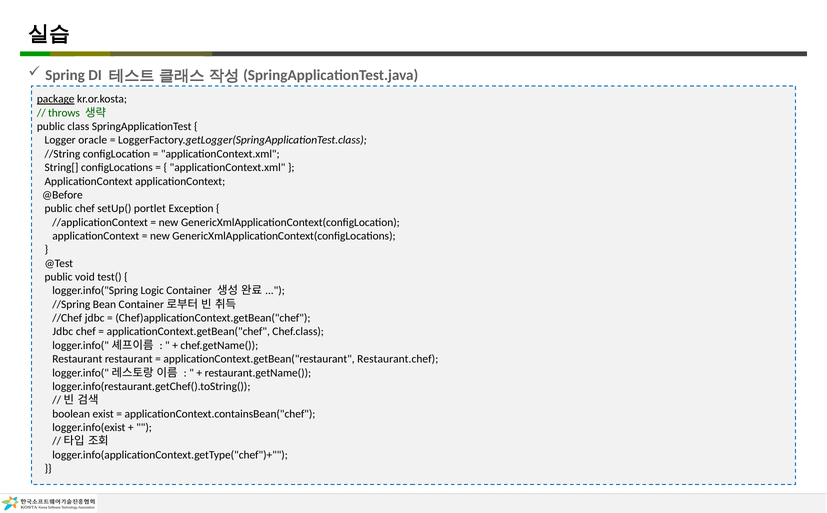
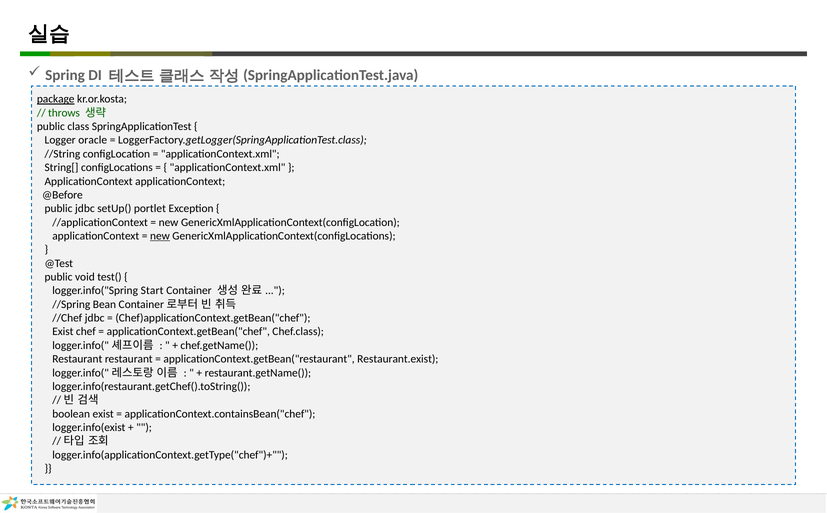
public chef: chef -> jdbc
new at (160, 236) underline: none -> present
Logic: Logic -> Start
Jdbc at (63, 332): Jdbc -> Exist
Restaurant.chef: Restaurant.chef -> Restaurant.exist
